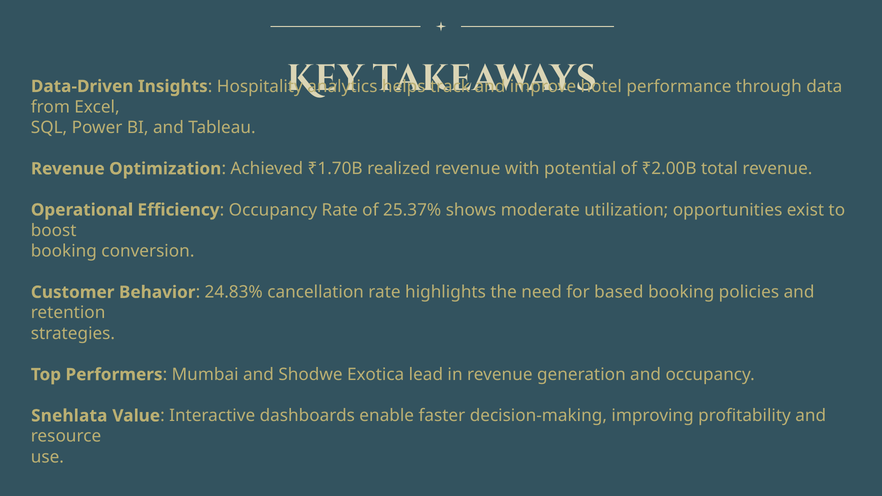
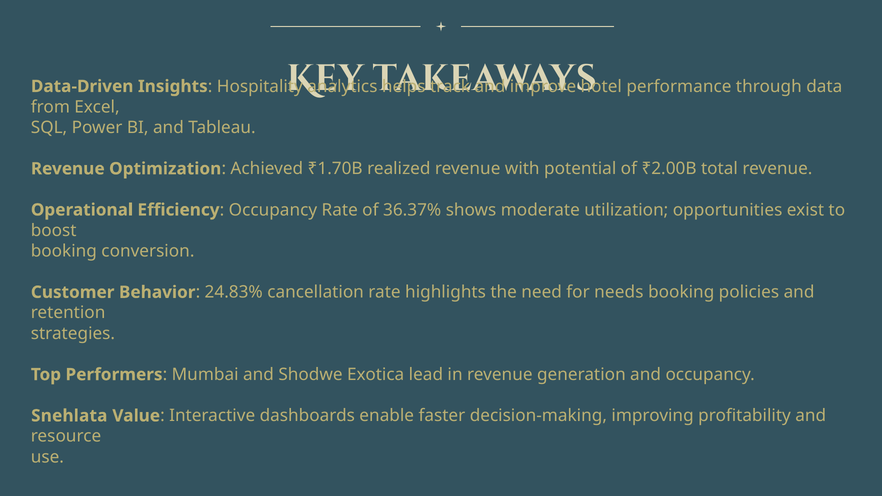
25.37%: 25.37% -> 36.37%
based: based -> needs
